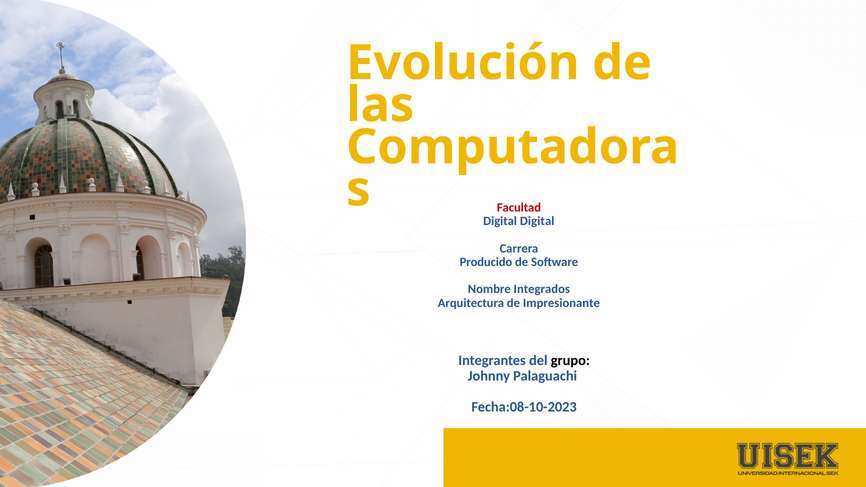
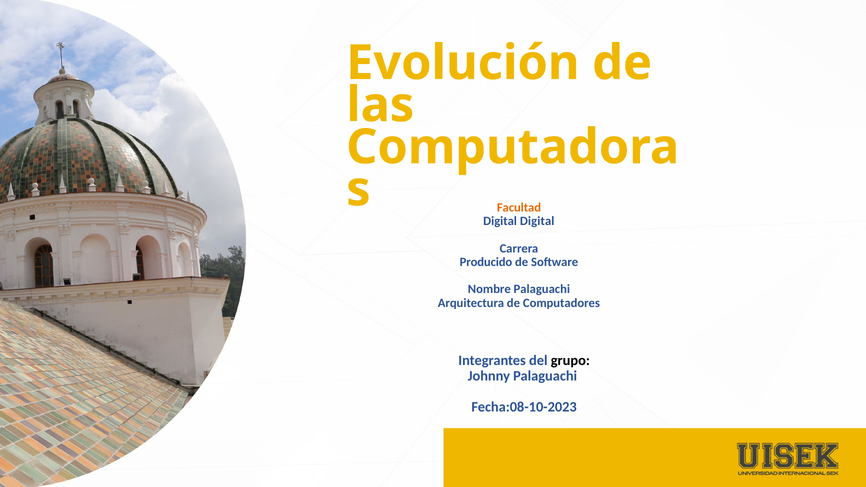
Facultad colour: red -> orange
Nombre Integrados: Integrados -> Palaguachi
Impresionante: Impresionante -> Computadores
